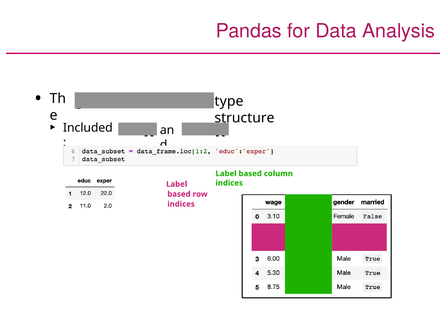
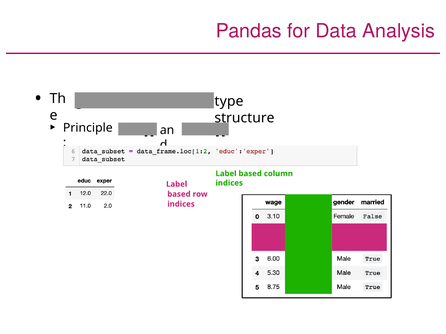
Included: Included -> Principle
